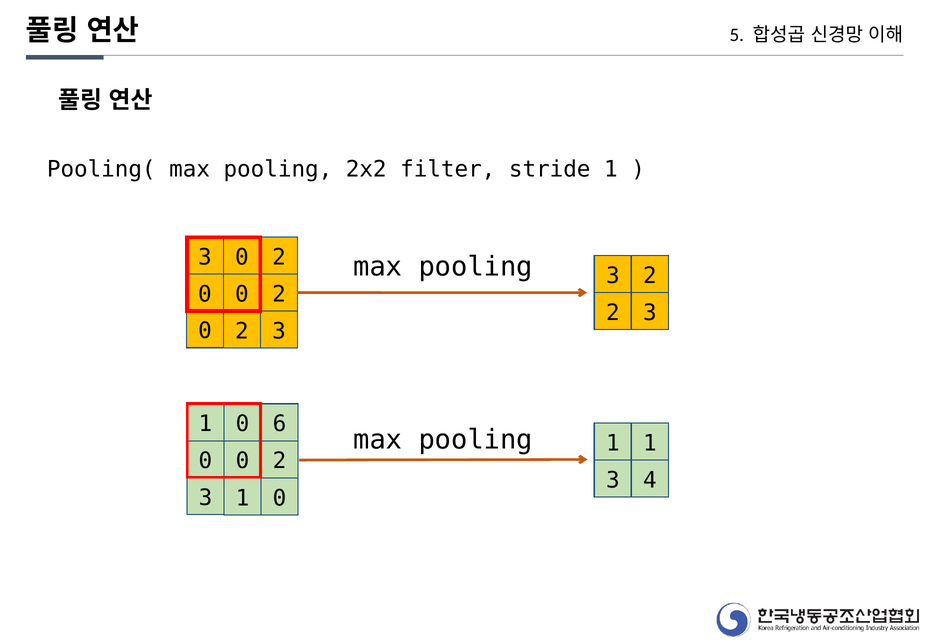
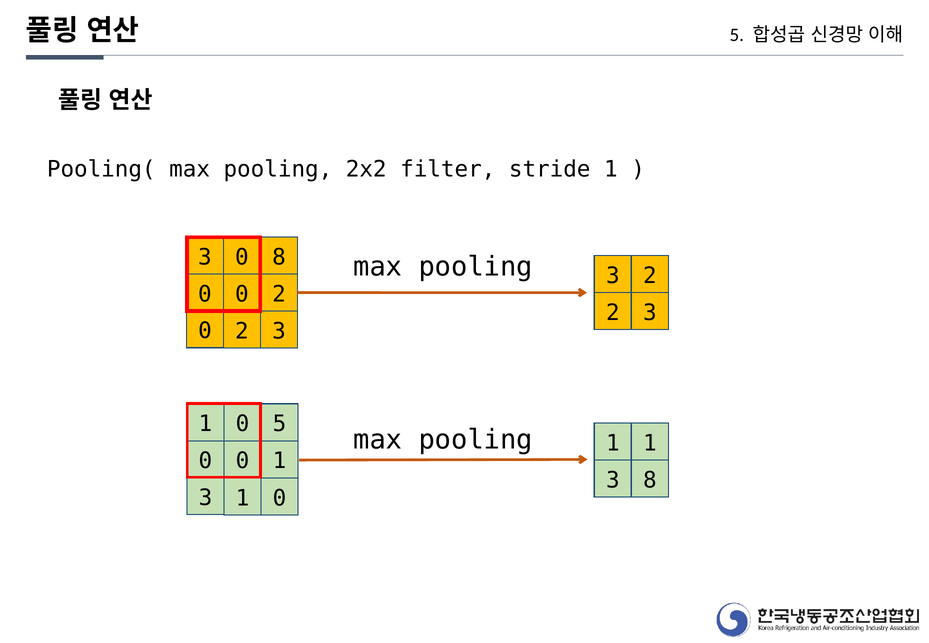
3 0 2: 2 -> 8
0 6: 6 -> 5
2 at (280, 461): 2 -> 1
3 4: 4 -> 8
